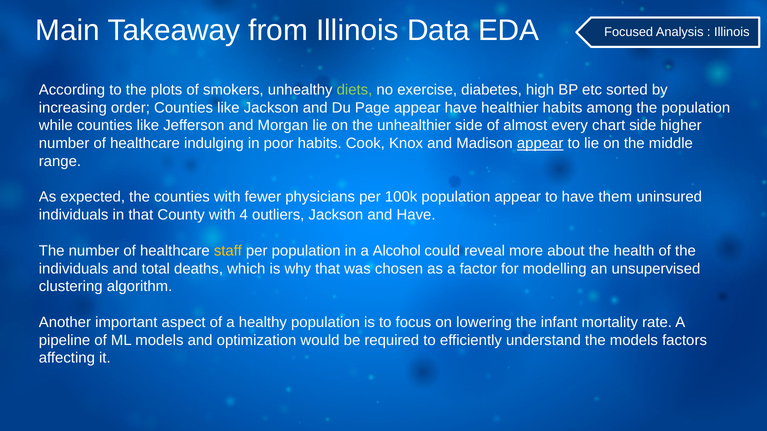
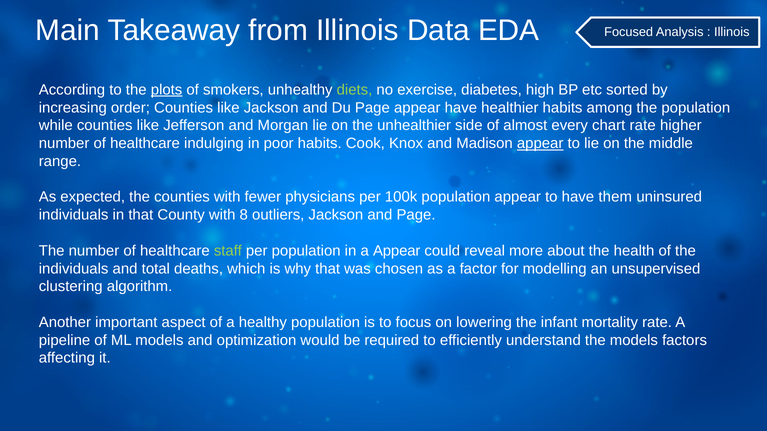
plots underline: none -> present
chart side: side -> rate
4: 4 -> 8
and Have: Have -> Page
staff colour: yellow -> light green
a Alcohol: Alcohol -> Appear
